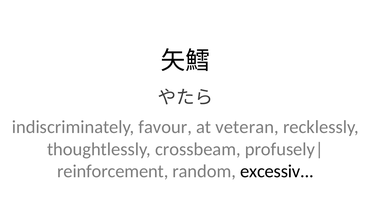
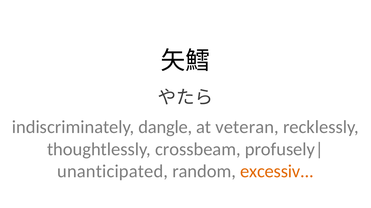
favour: favour -> dangle
reinforcement: reinforcement -> unanticipated
excessiv colour: black -> orange
